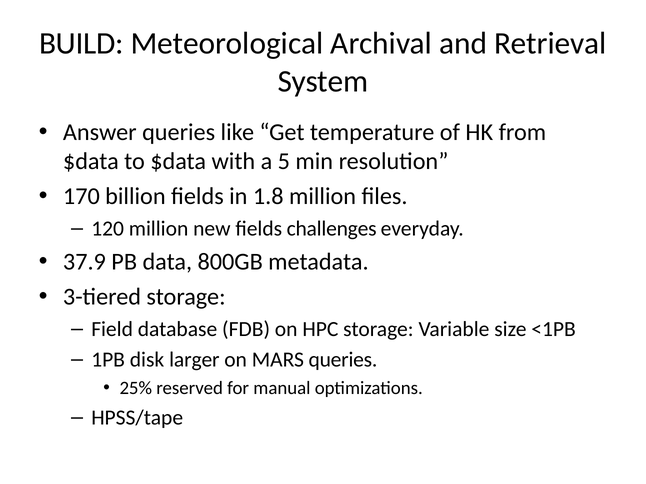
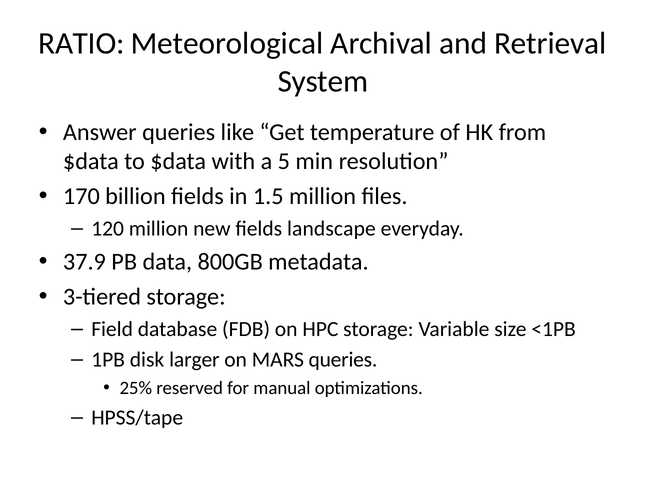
BUILD: BUILD -> RATIO
1.8: 1.8 -> 1.5
challenges: challenges -> landscape
